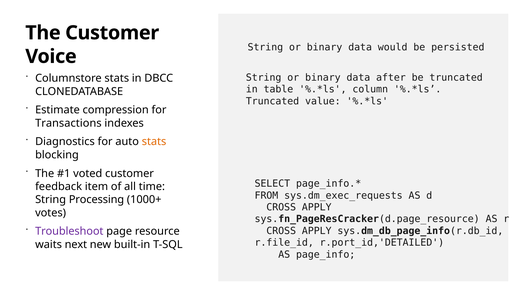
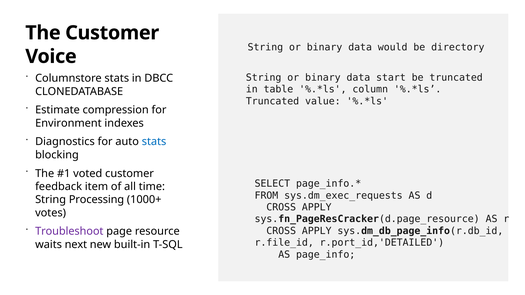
persisted: persisted -> directory
after: after -> start
Transactions: Transactions -> Environment
stats at (154, 142) colour: orange -> blue
